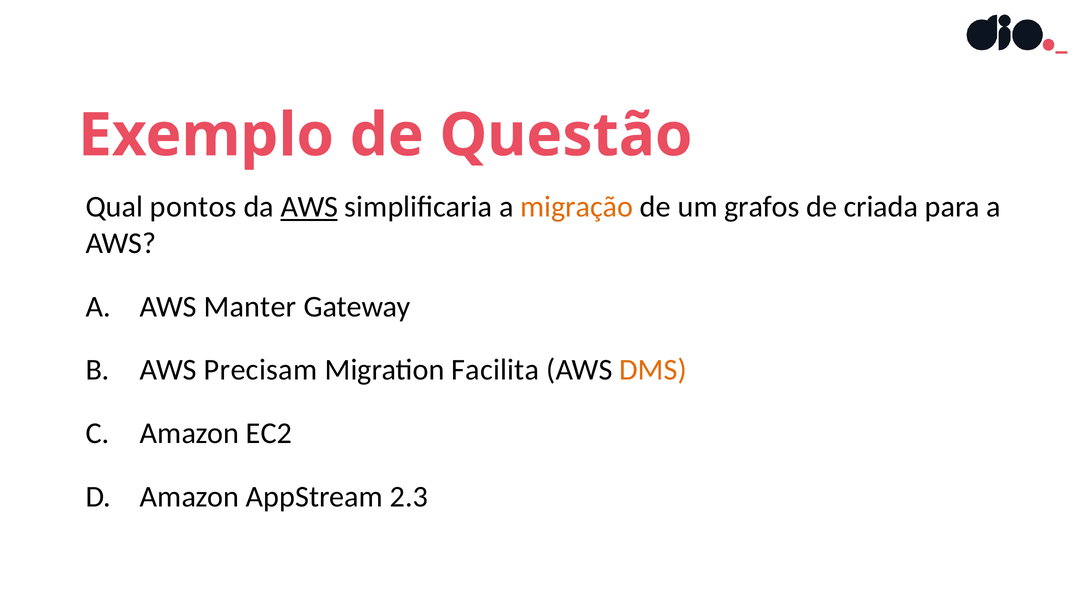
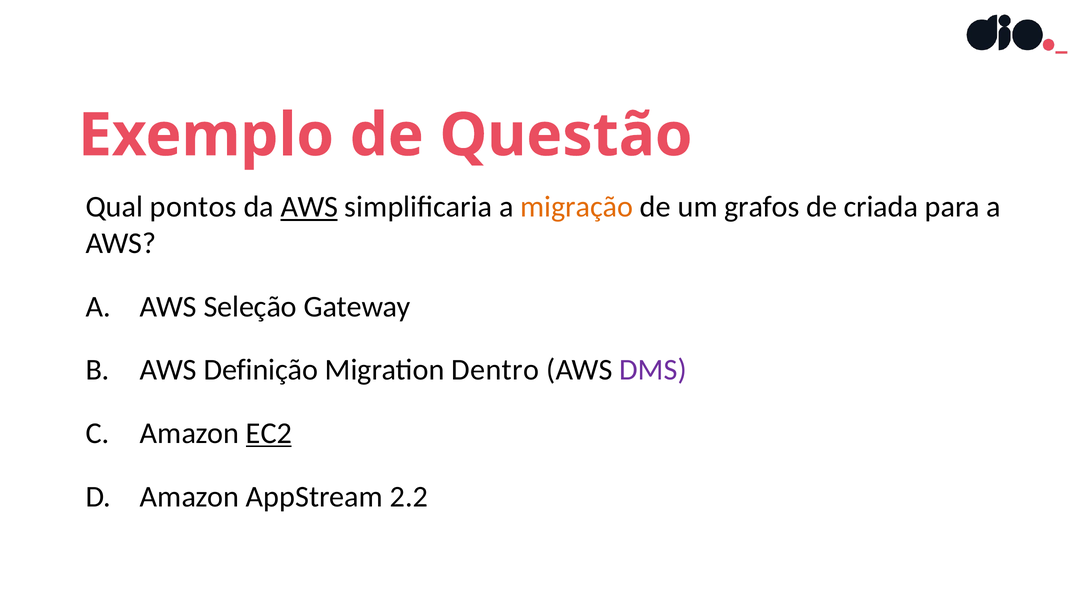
Manter: Manter -> Seleção
Precisam: Precisam -> Definição
Facilita: Facilita -> Dentro
DMS colour: orange -> purple
EC2 underline: none -> present
2.3: 2.3 -> 2.2
